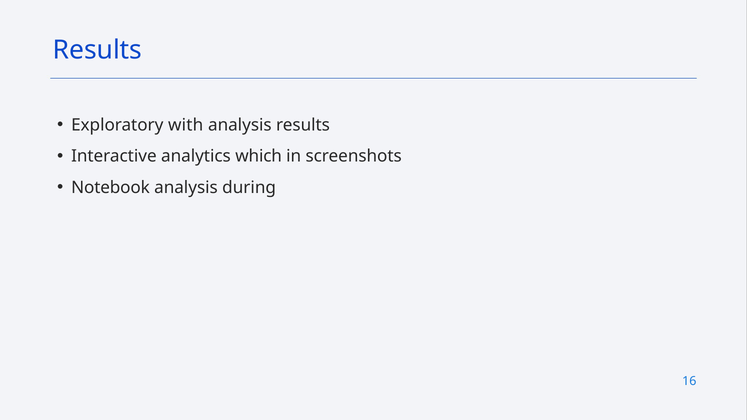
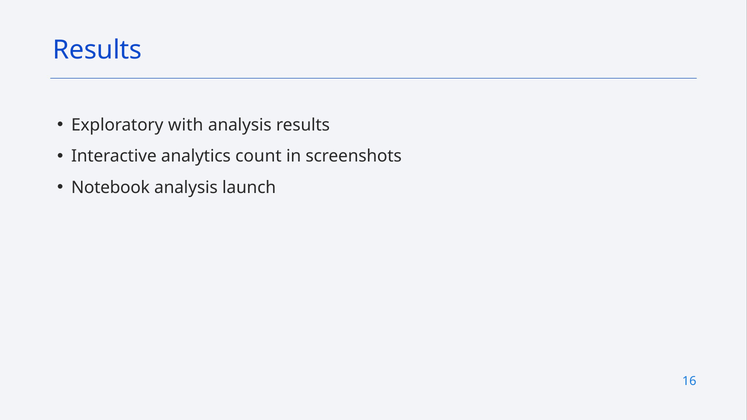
which: which -> count
during: during -> launch
